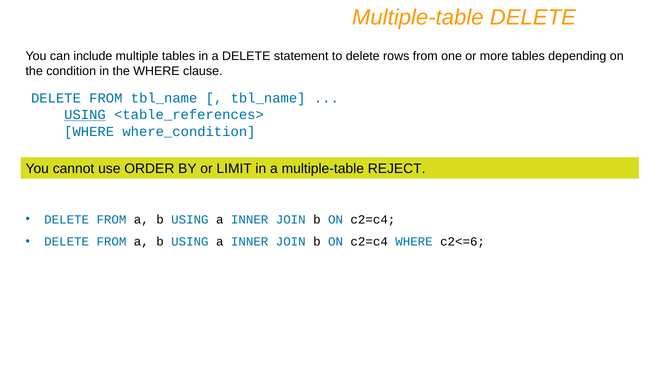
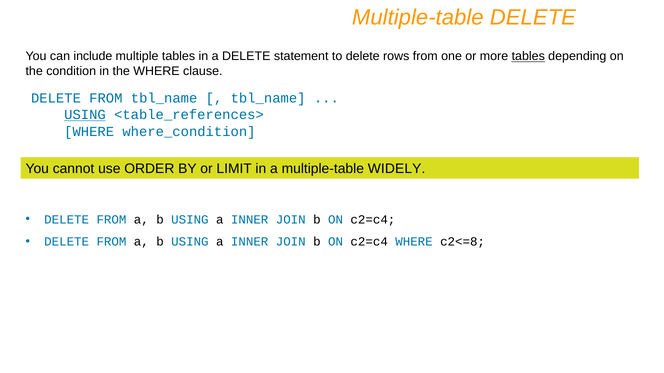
tables at (528, 56) underline: none -> present
REJECT: REJECT -> WIDELY
c2<=6: c2<=6 -> c2<=8
